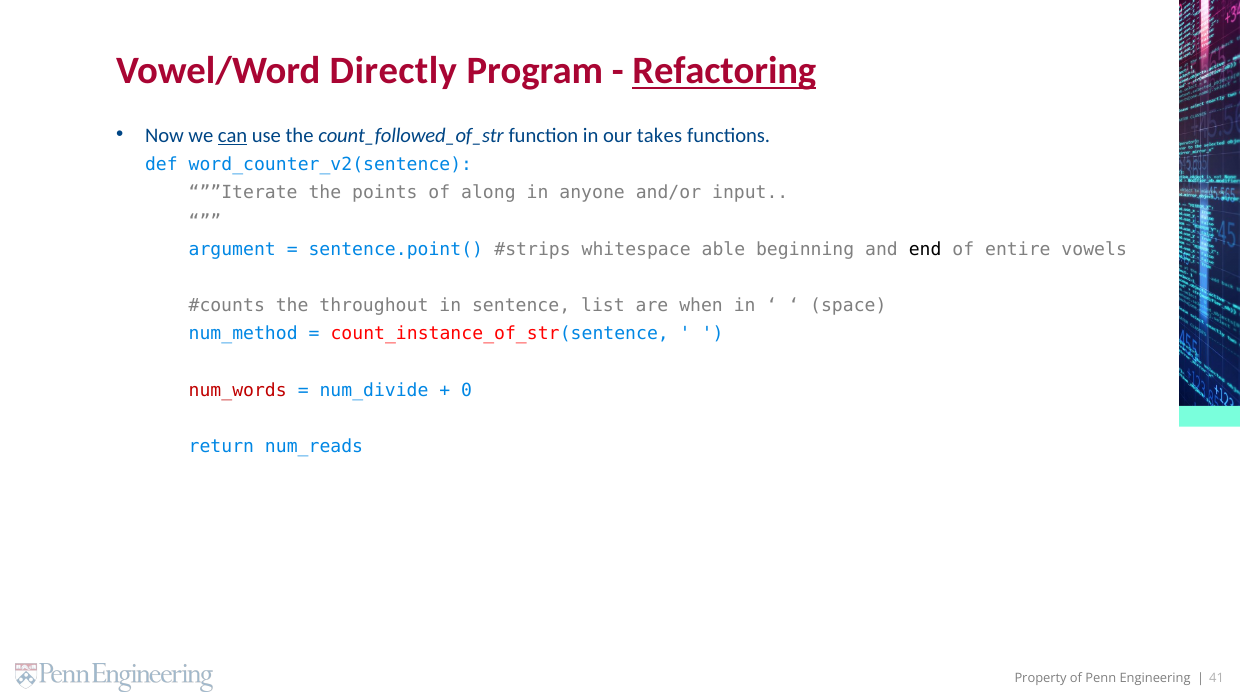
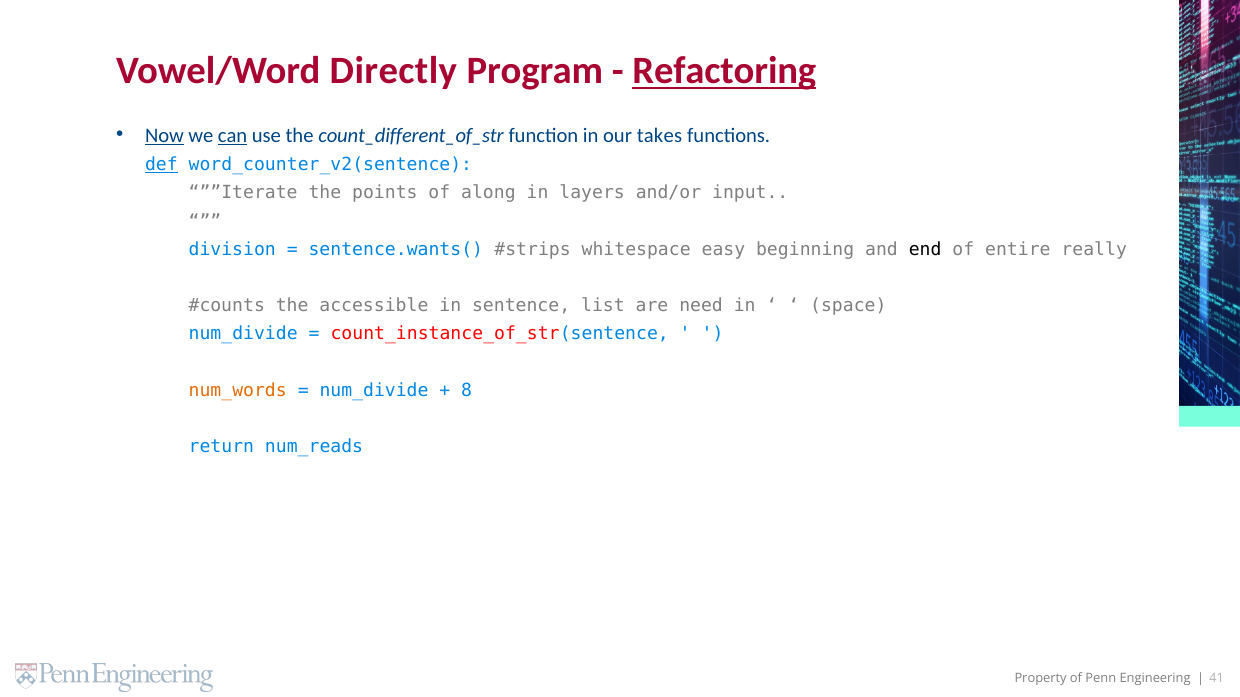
Now underline: none -> present
count_followed_of_str: count_followed_of_str -> count_different_of_str
def underline: none -> present
anyone: anyone -> layers
argument: argument -> division
sentence.point(: sentence.point( -> sentence.wants(
able: able -> easy
vowels: vowels -> really
throughout: throughout -> accessible
when: when -> need
num_method at (243, 334): num_method -> num_divide
num_words colour: red -> orange
0: 0 -> 8
